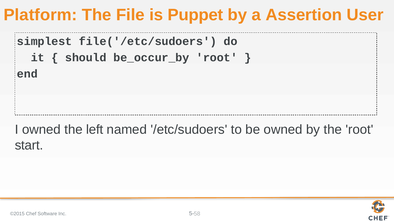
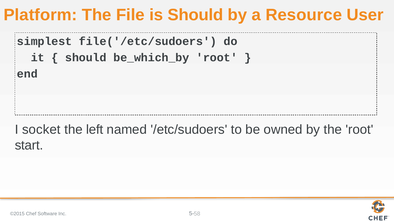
is Puppet: Puppet -> Should
Assertion: Assertion -> Resource
be_occur_by: be_occur_by -> be_which_by
I owned: owned -> socket
